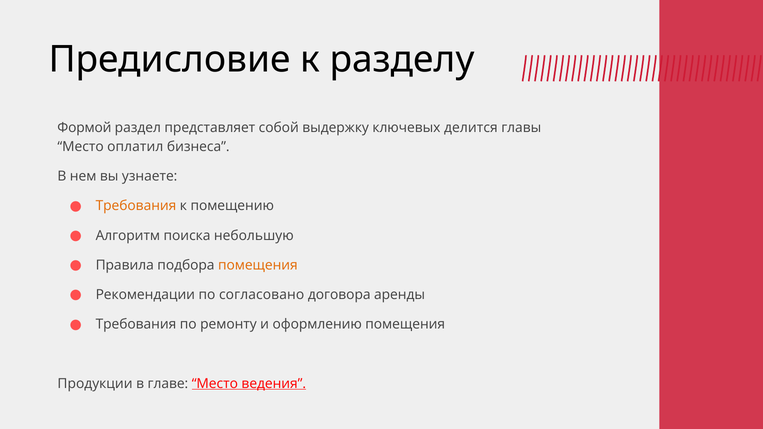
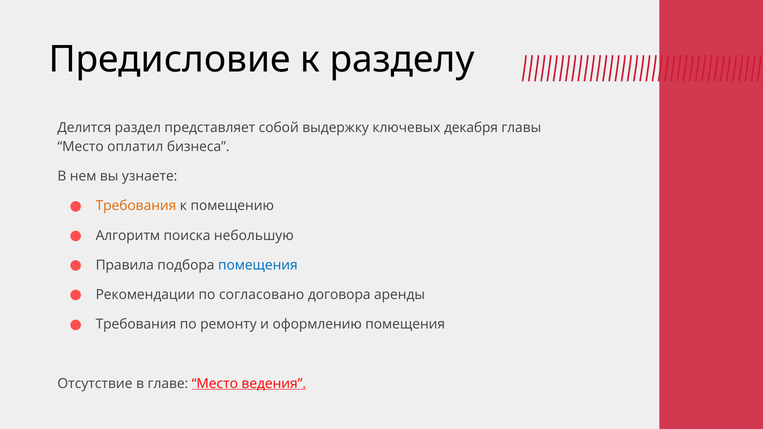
Формой: Формой -> Делится
делится: делится -> декабря
помещения at (258, 265) colour: orange -> blue
Продукции: Продукции -> Отсутствие
